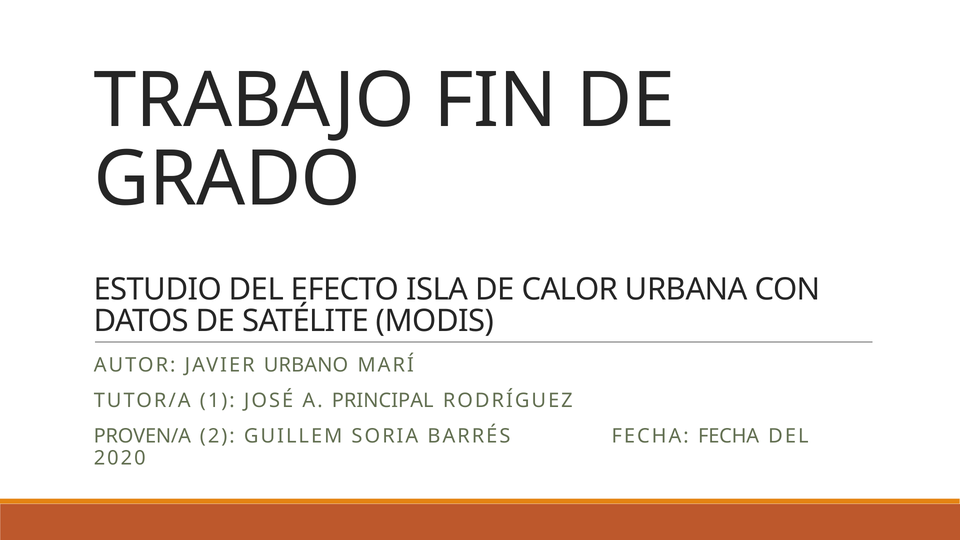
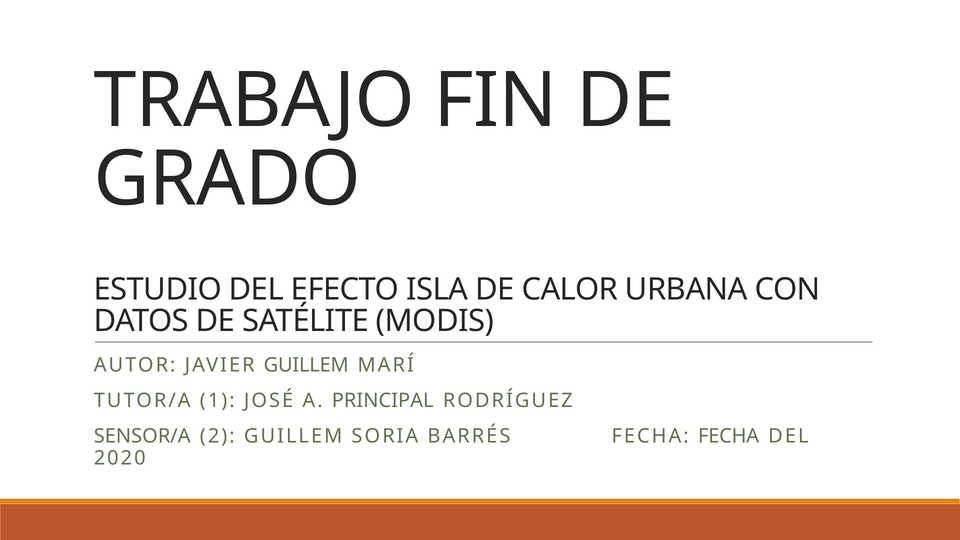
JAVIER URBANO: URBANO -> GUILLEM
PROVEN/A: PROVEN/A -> SENSOR/A
